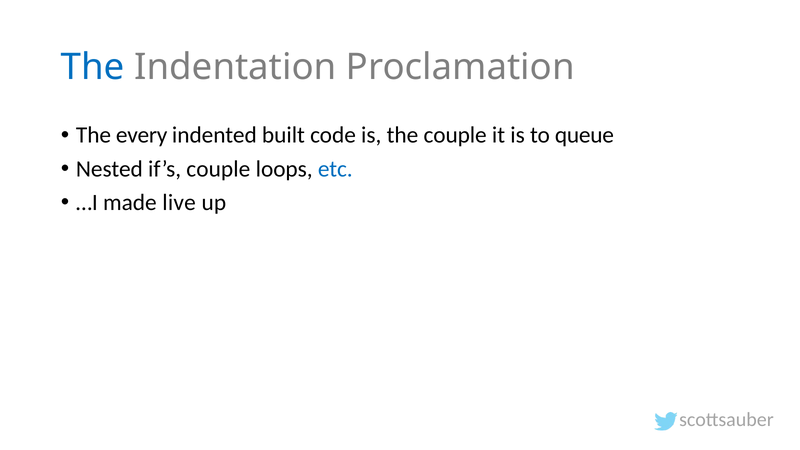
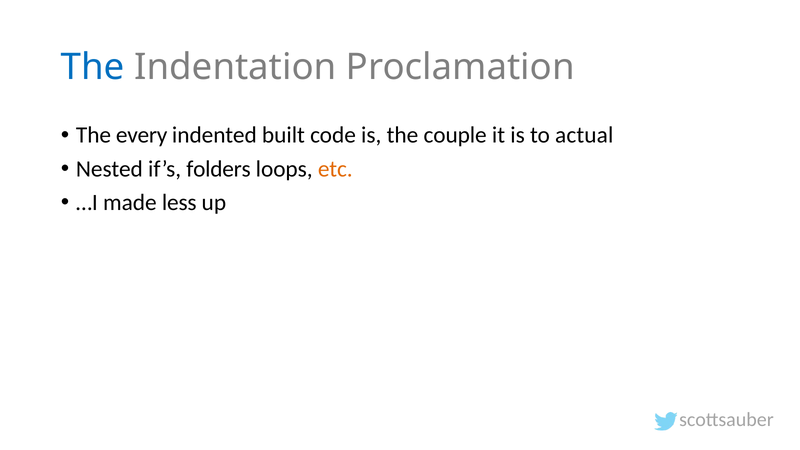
queue: queue -> actual
if’s couple: couple -> folders
etc colour: blue -> orange
live: live -> less
